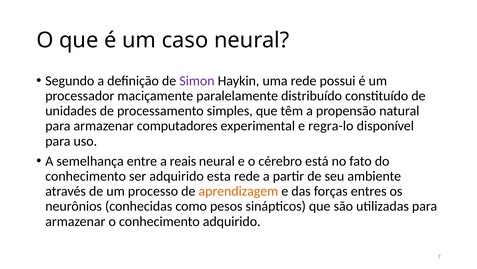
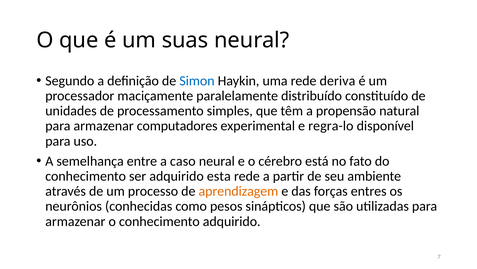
caso: caso -> suas
Simon colour: purple -> blue
possui: possui -> deriva
reais: reais -> caso
